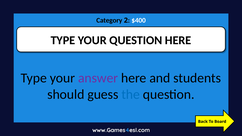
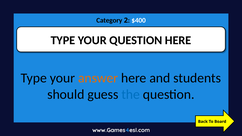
answer colour: purple -> orange
